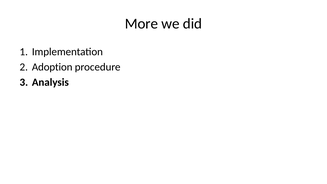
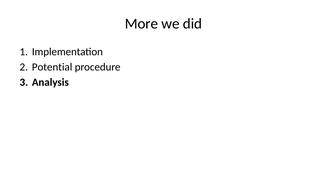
Adoption: Adoption -> Potential
